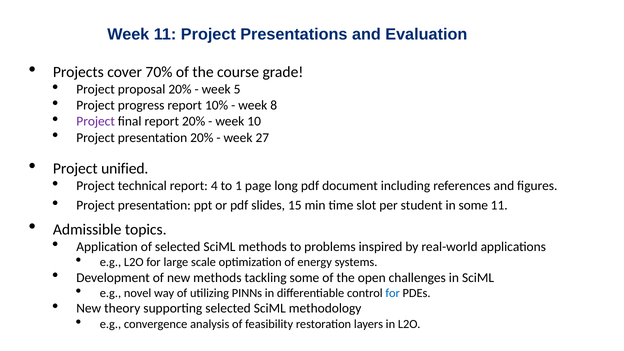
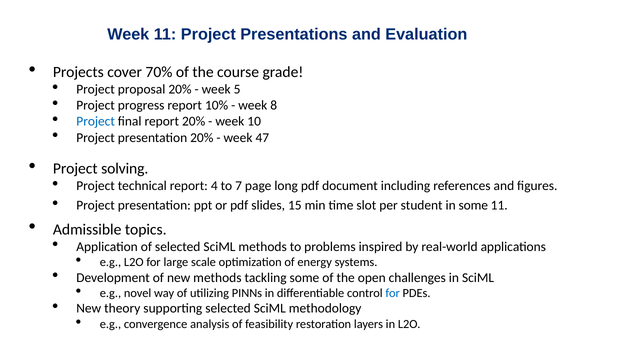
Project at (96, 122) colour: purple -> blue
27: 27 -> 47
unified: unified -> solving
1: 1 -> 7
